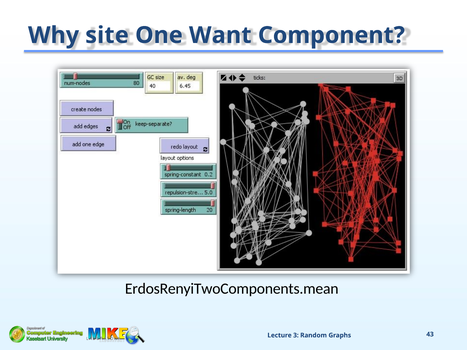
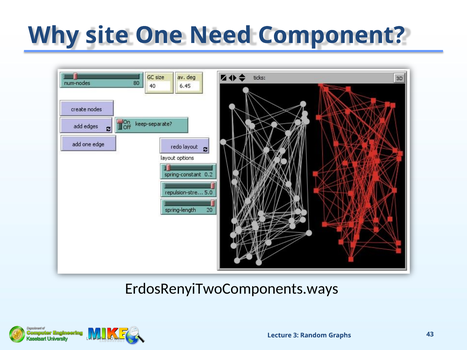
Want: Want -> Need
ErdosRenyiTwoComponents.mean: ErdosRenyiTwoComponents.mean -> ErdosRenyiTwoComponents.ways
